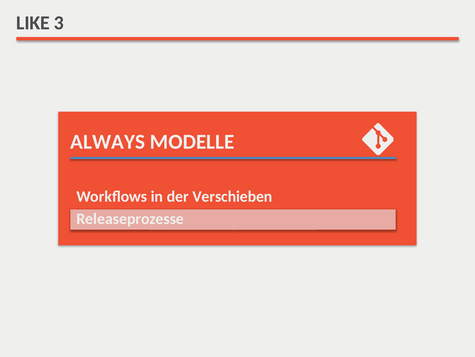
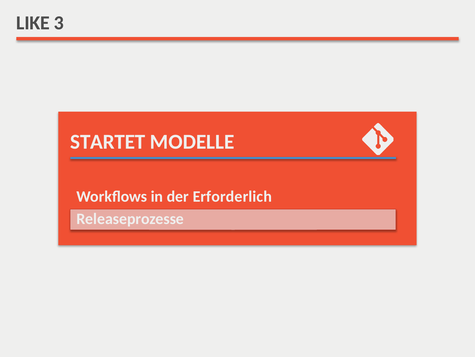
ALWAYS: ALWAYS -> STARTET
Verschieben: Verschieben -> Erforderlich
